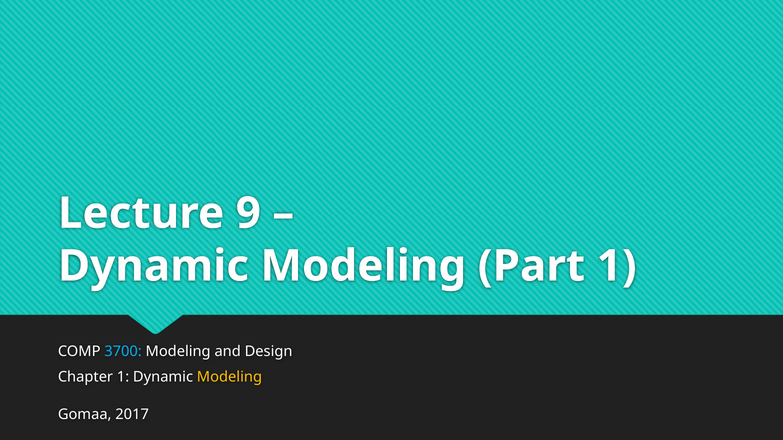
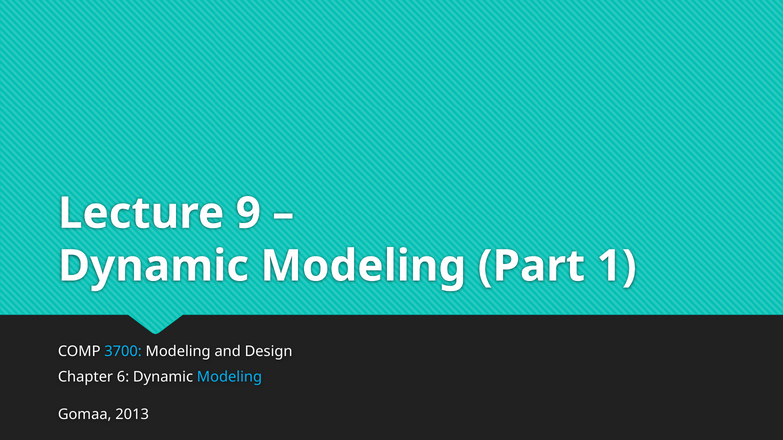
Chapter 1: 1 -> 6
Modeling at (229, 377) colour: yellow -> light blue
2017: 2017 -> 2013
